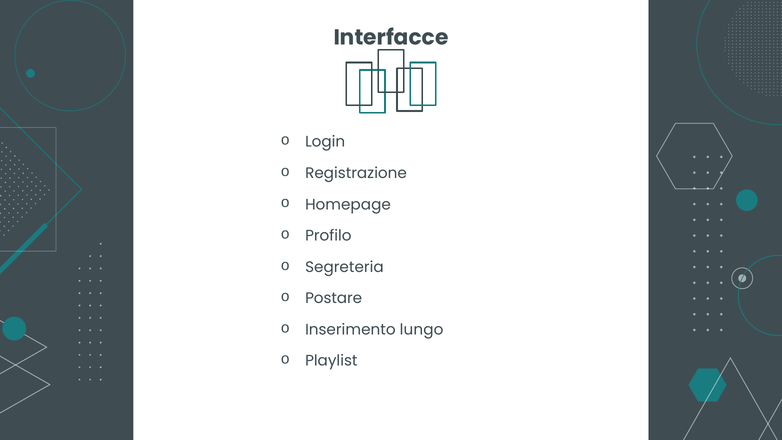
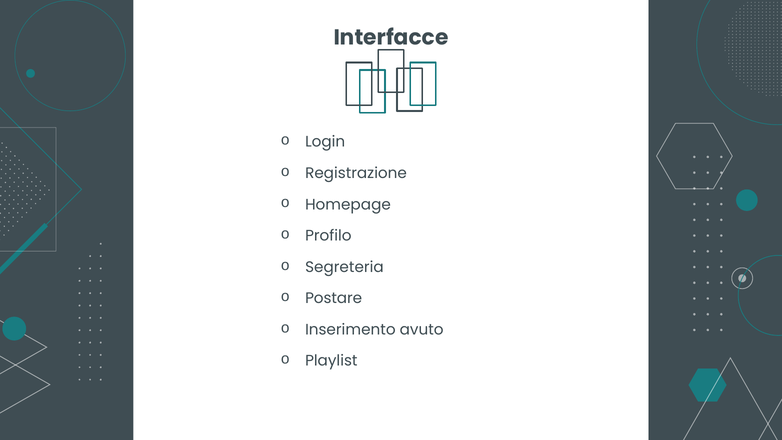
lungo: lungo -> avuto
